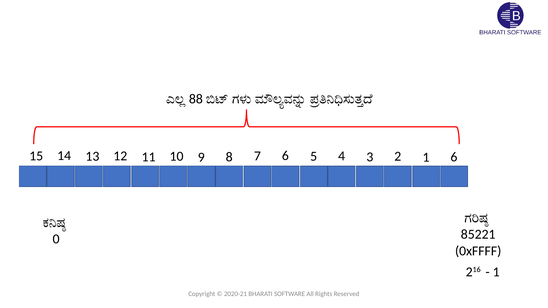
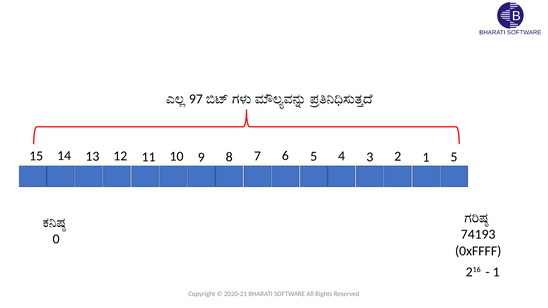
88: 88 -> 97
15 6: 6 -> 5
85221: 85221 -> 74193
